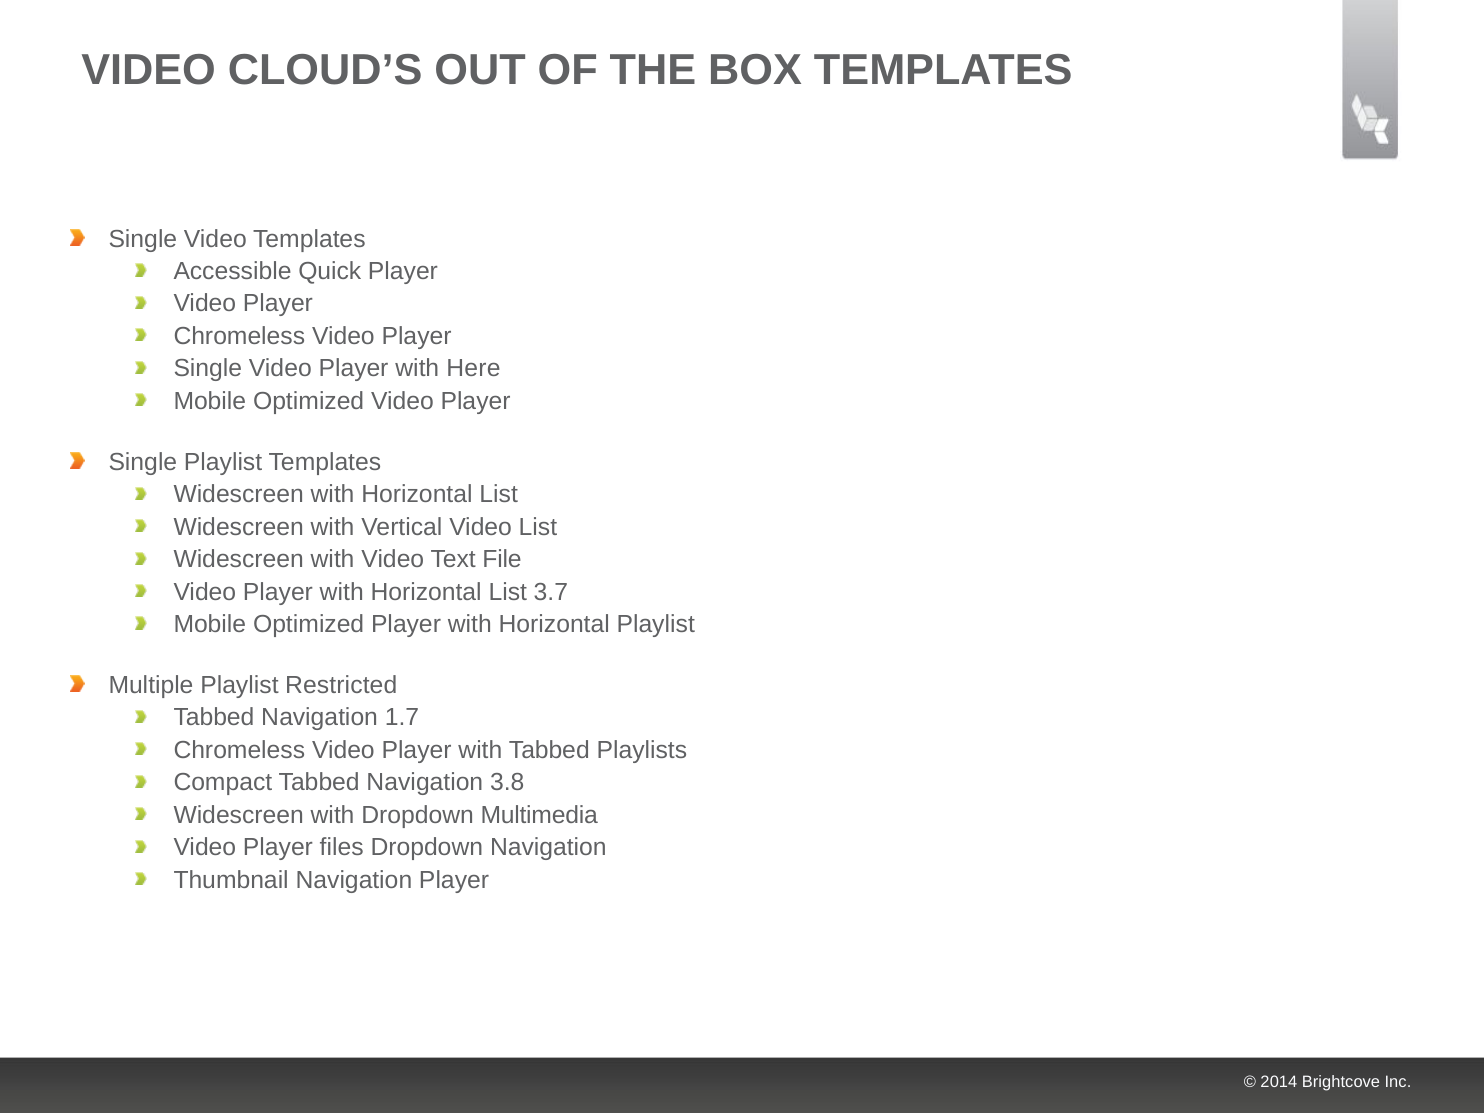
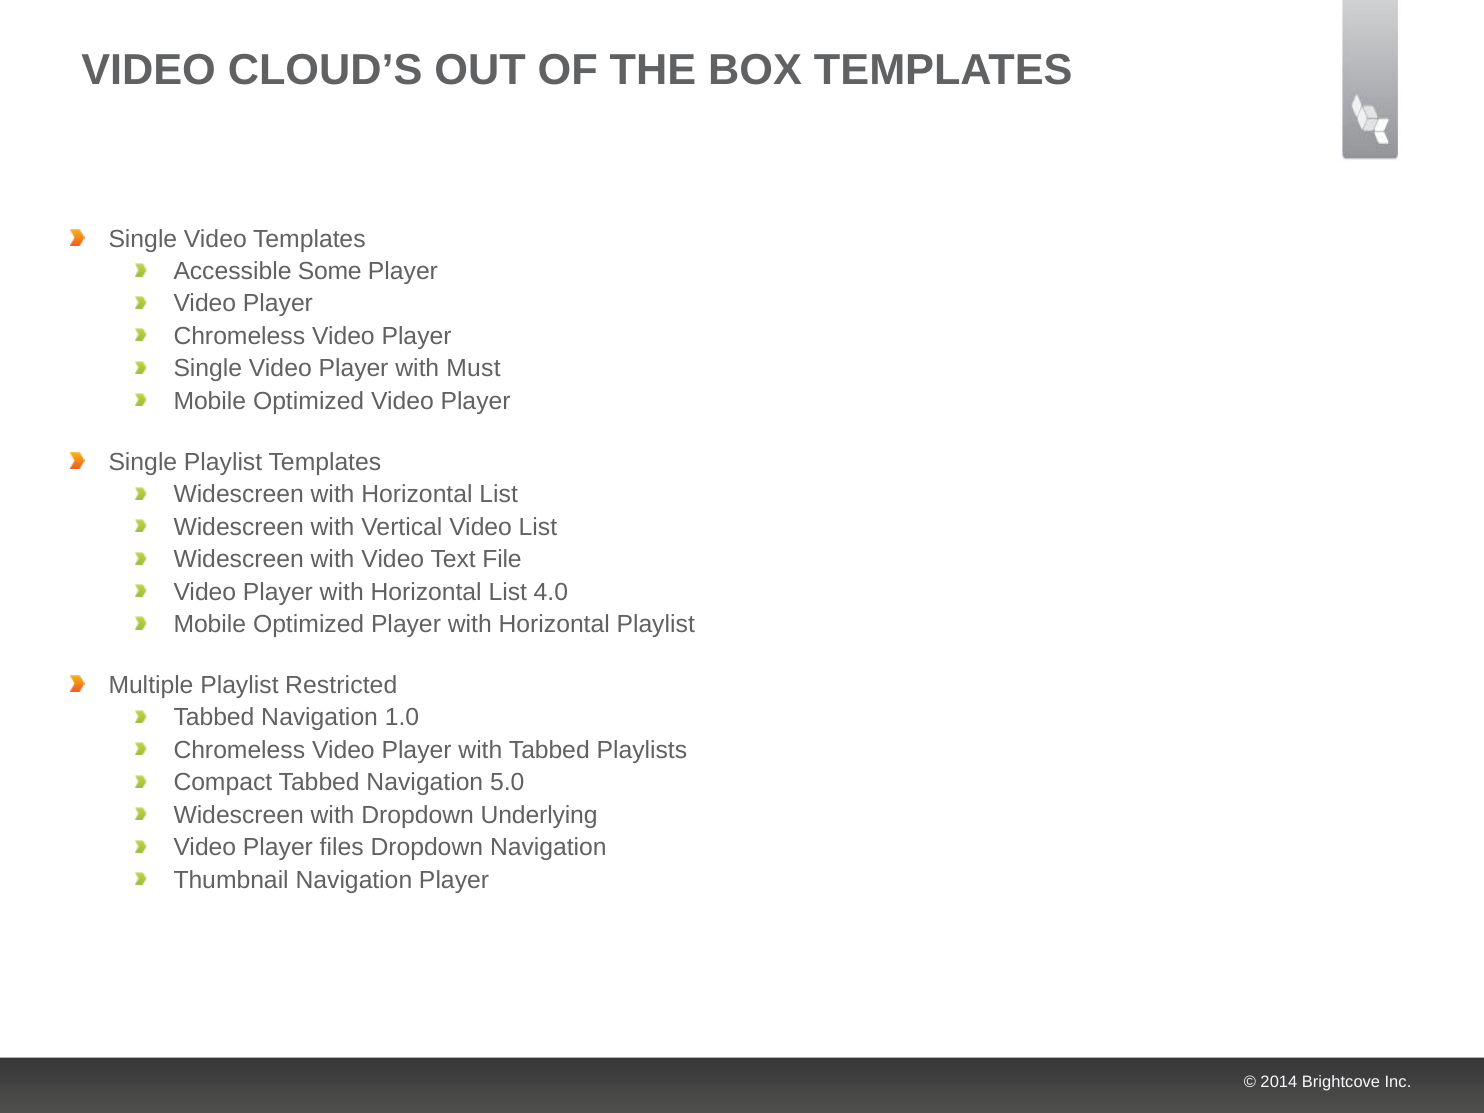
Quick: Quick -> Some
Here: Here -> Must
3.7: 3.7 -> 4.0
1.7: 1.7 -> 1.0
3.8: 3.8 -> 5.0
Multimedia: Multimedia -> Underlying
